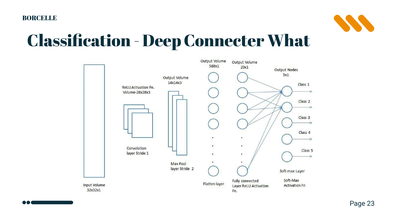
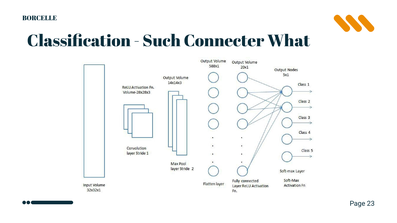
Deep: Deep -> Such
